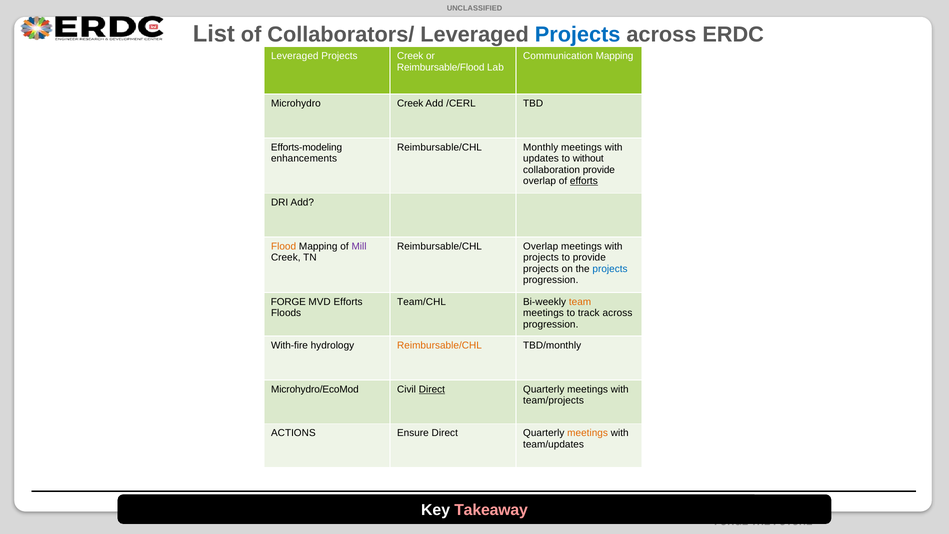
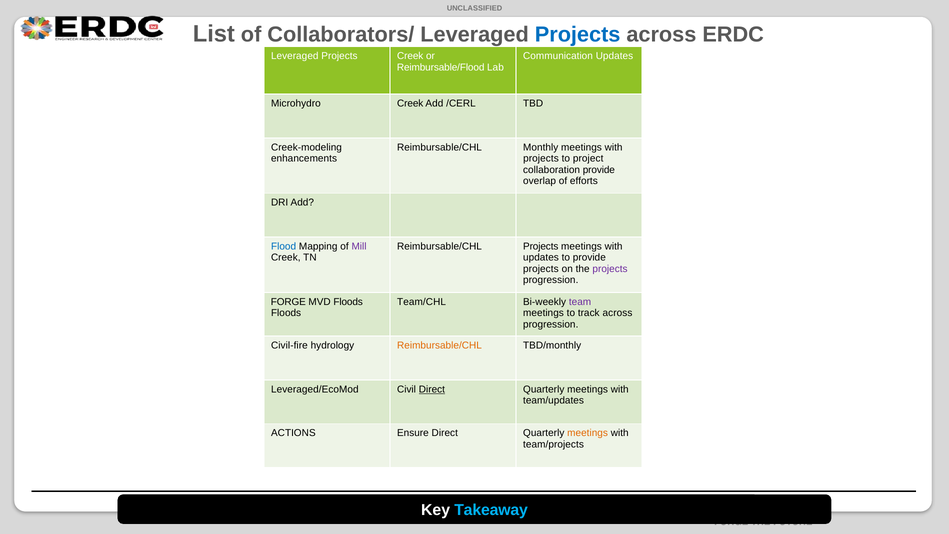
Communication Mapping: Mapping -> Updates
Efforts-modeling: Efforts-modeling -> Creek-modeling
updates at (541, 158): updates -> projects
without: without -> project
efforts at (584, 181) underline: present -> none
Flood colour: orange -> blue
Reimbursable/CHL Overlap: Overlap -> Projects
projects at (541, 258): projects -> updates
projects at (610, 269) colour: blue -> purple
MVD Efforts: Efforts -> Floods
team colour: orange -> purple
With-fire: With-fire -> Civil-fire
Microhydro/EcoMod: Microhydro/EcoMod -> Leveraged/EcoMod
team/projects: team/projects -> team/updates
team/updates: team/updates -> team/projects
Takeaway colour: pink -> light blue
